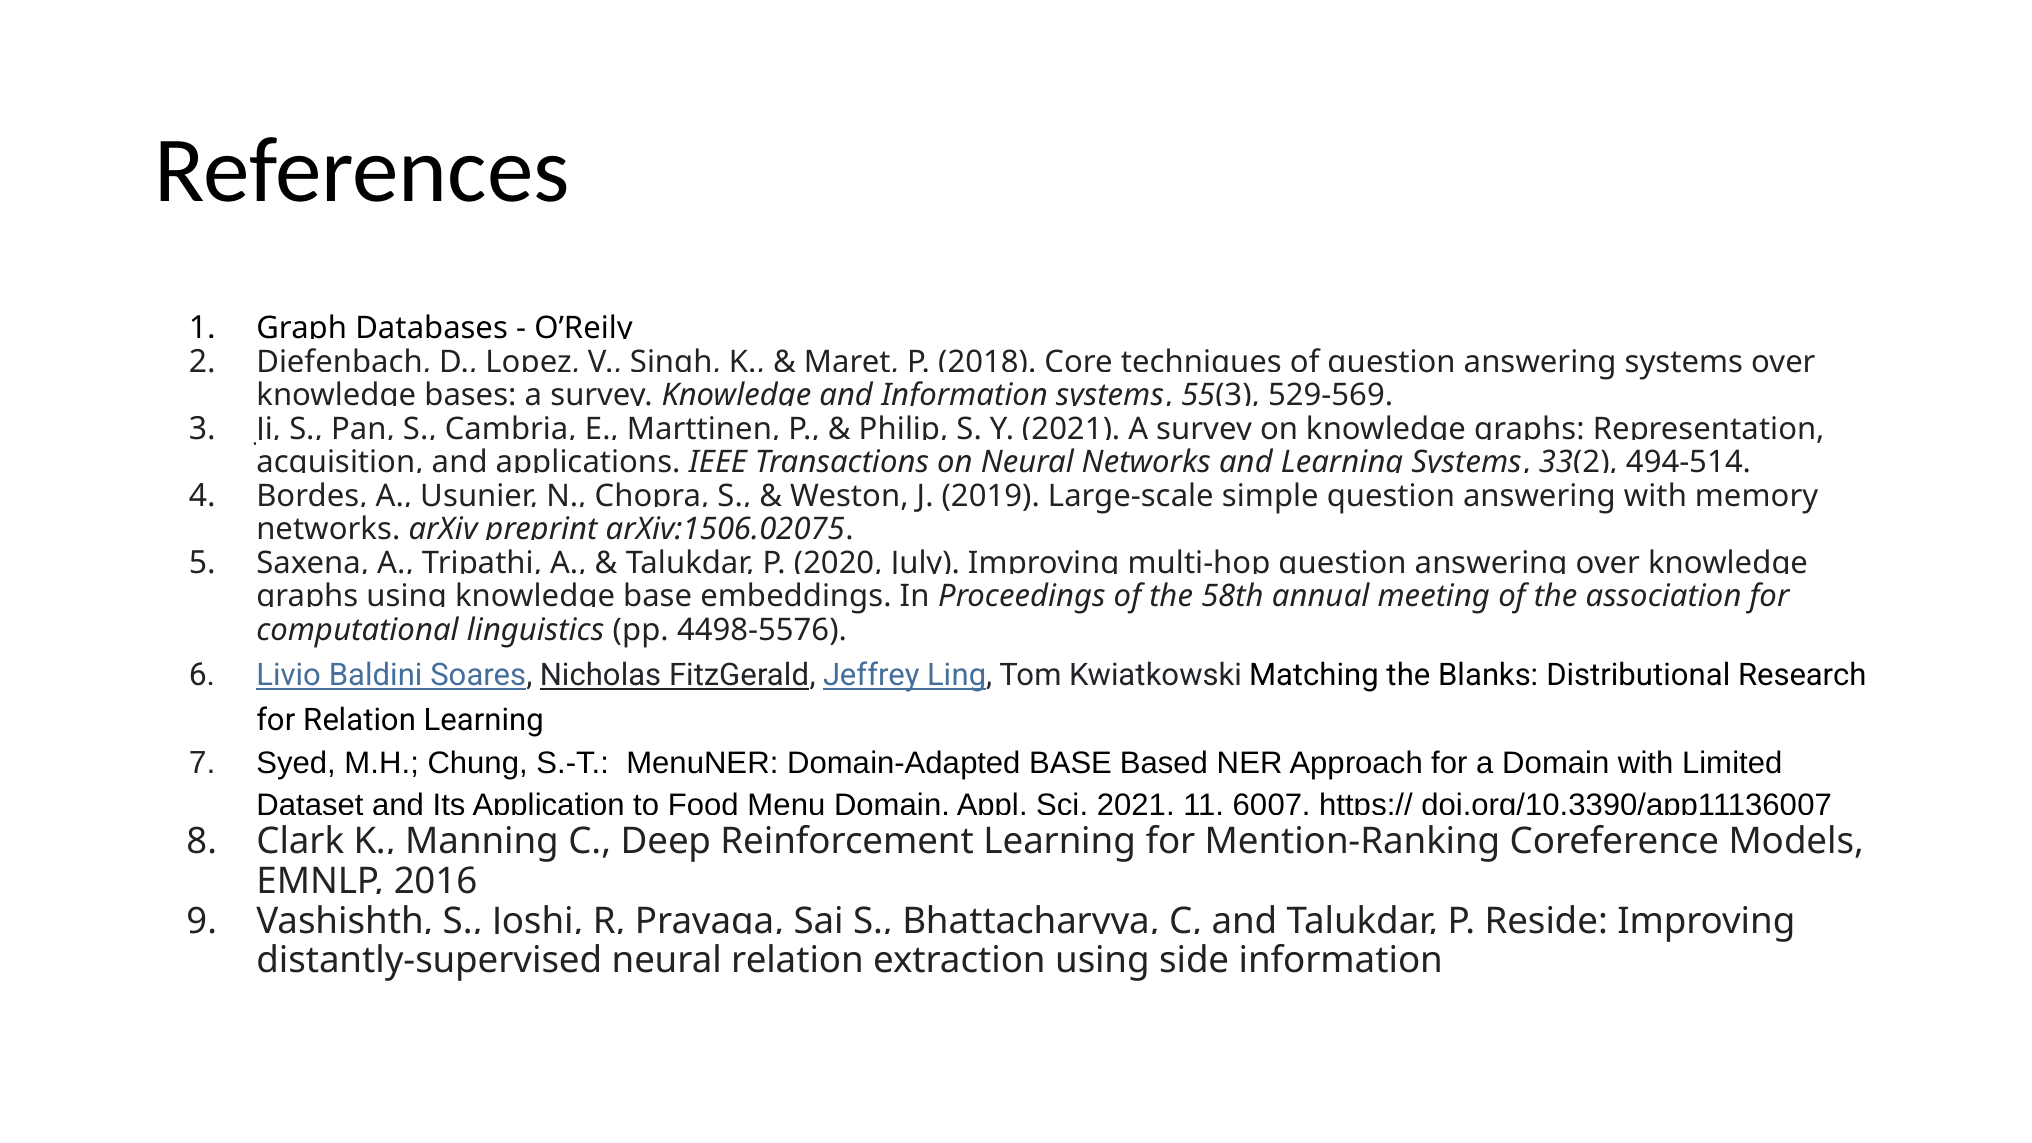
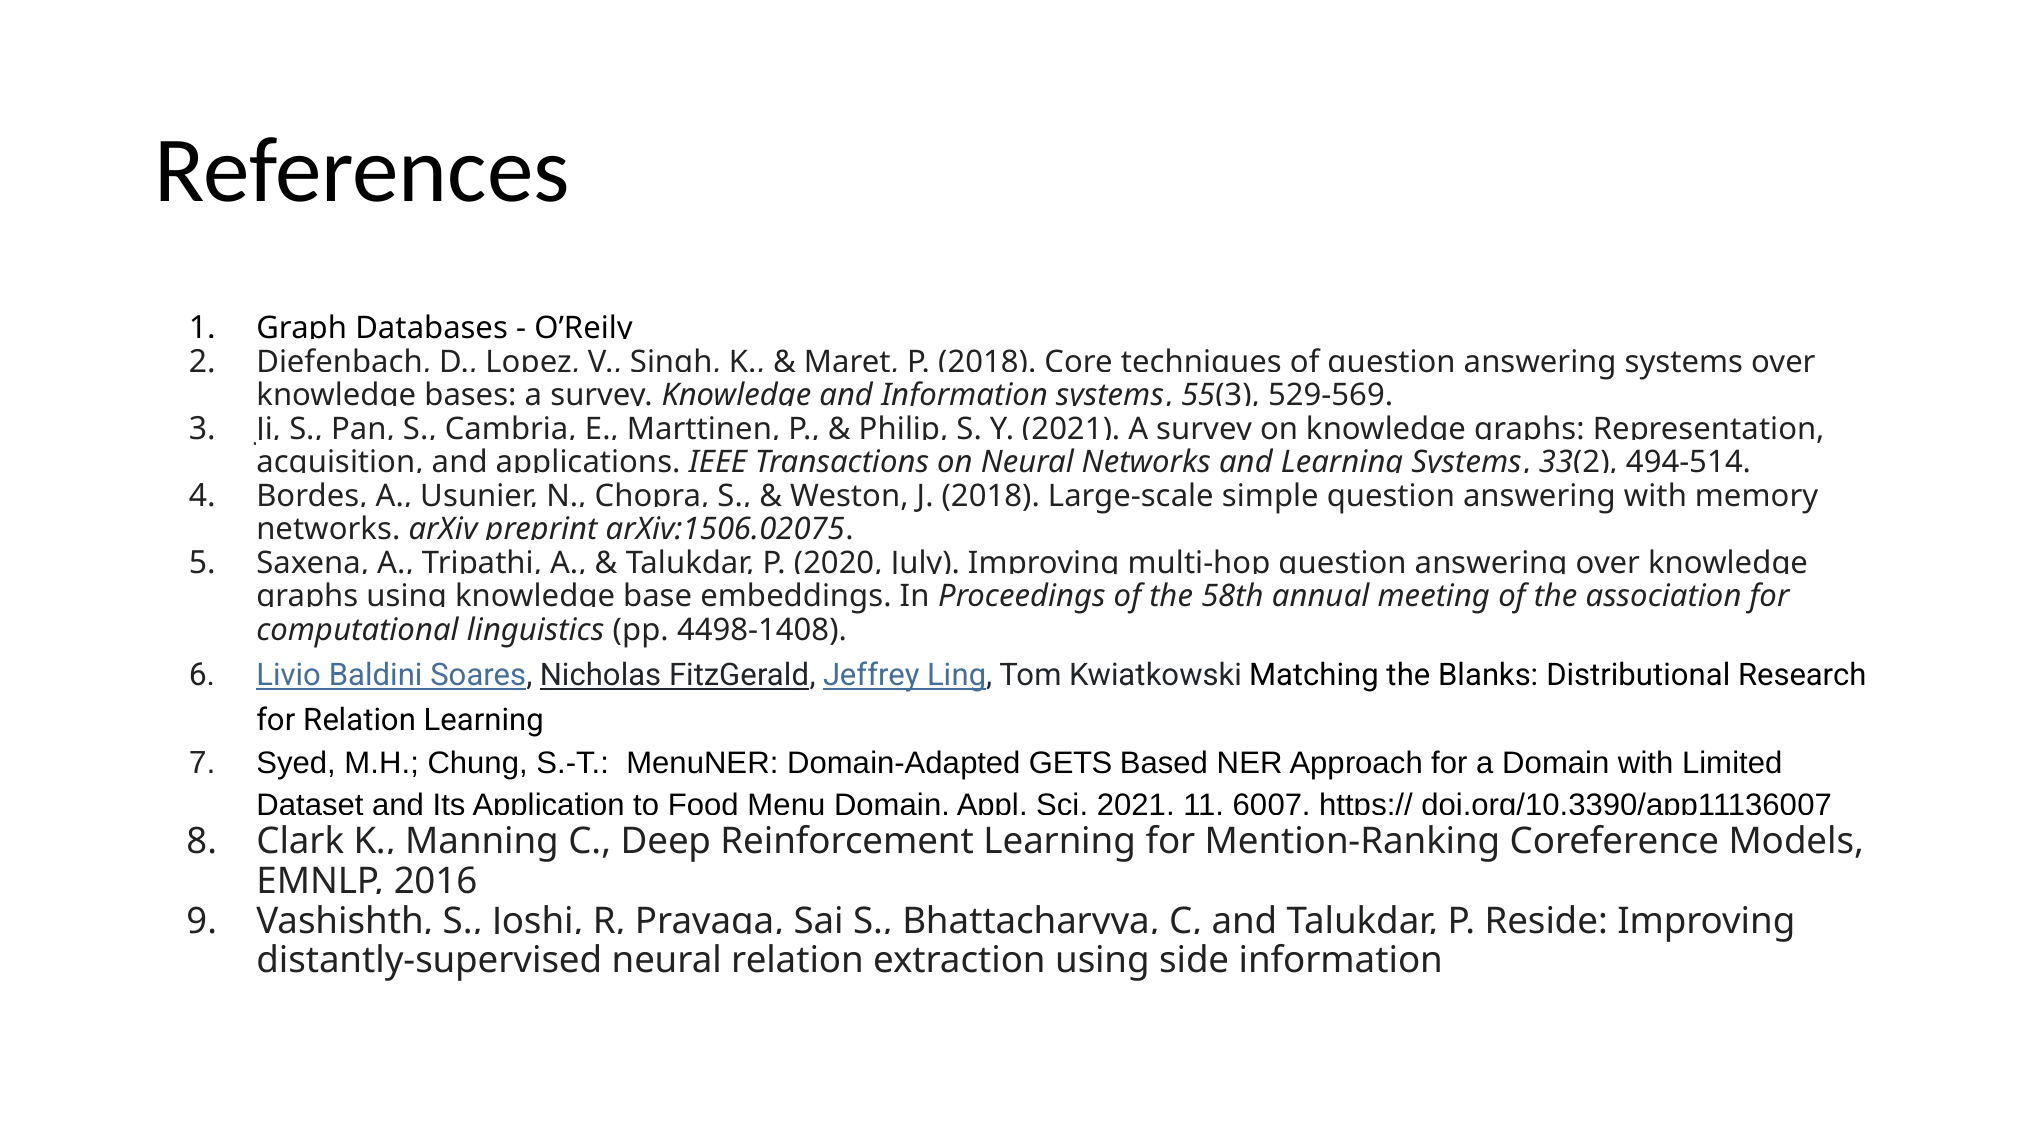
J 2019: 2019 -> 2018
4498-5576: 4498-5576 -> 4498-1408
Domain-Adapted BASE: BASE -> GETS
